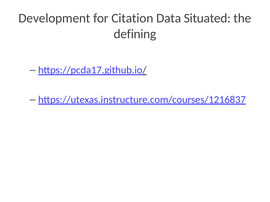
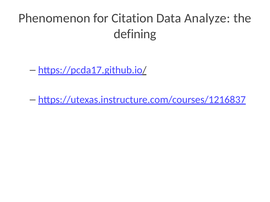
Development: Development -> Phenomenon
Situated: Situated -> Analyze
